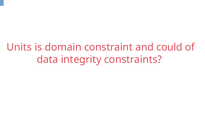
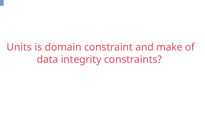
could: could -> make
